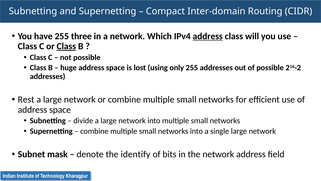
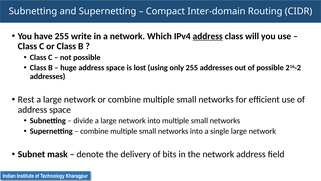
three: three -> write
Class at (66, 46) underline: present -> none
identify: identify -> delivery
